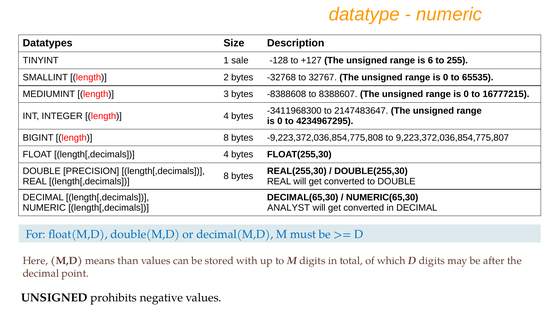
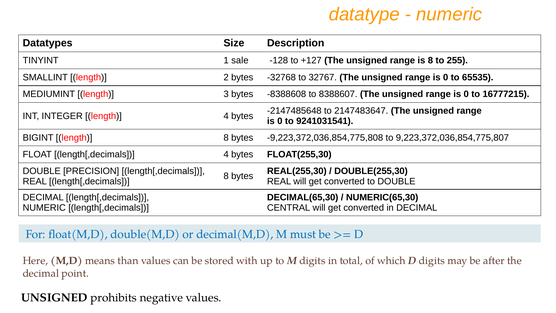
is 6: 6 -> 8
-3411968300: -3411968300 -> -2147485648
4234967295: 4234967295 -> 9241031541
ANALYST: ANALYST -> CENTRAL
